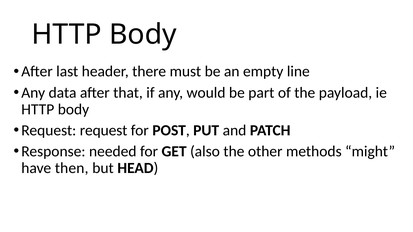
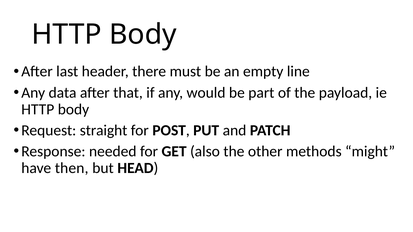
Request request: request -> straight
